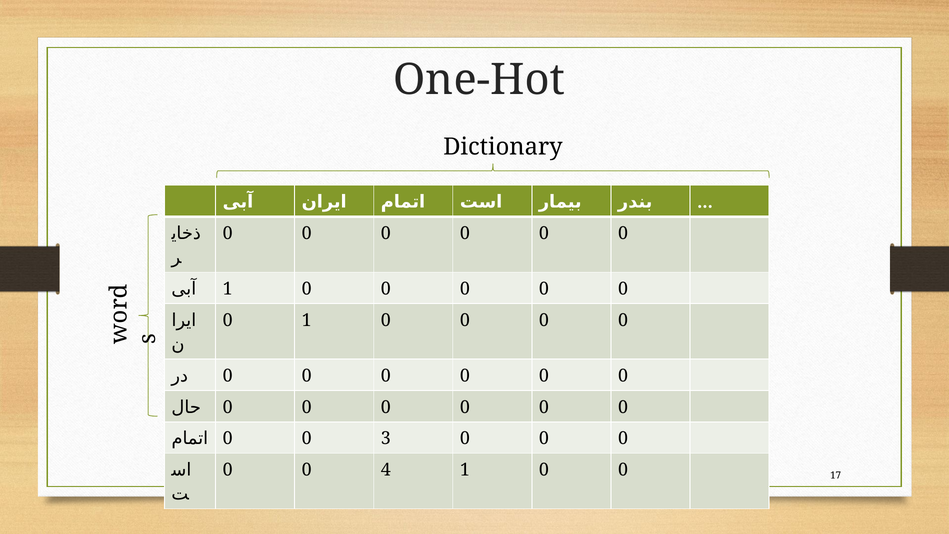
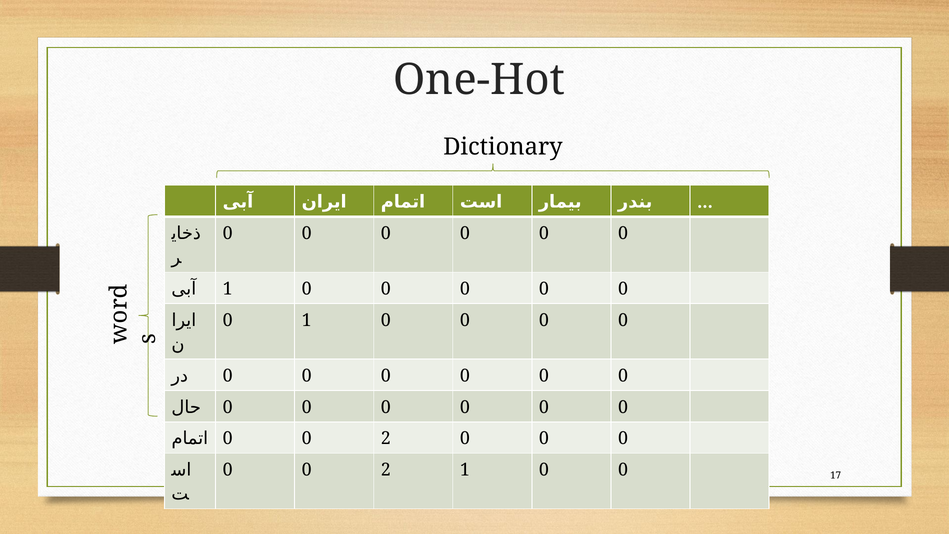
3 at (386, 438): 3 -> 2
4 at (386, 470): 4 -> 2
